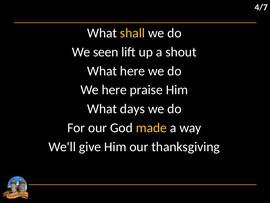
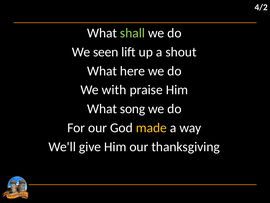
4/7: 4/7 -> 4/2
shall colour: yellow -> light green
We here: here -> with
days: days -> song
